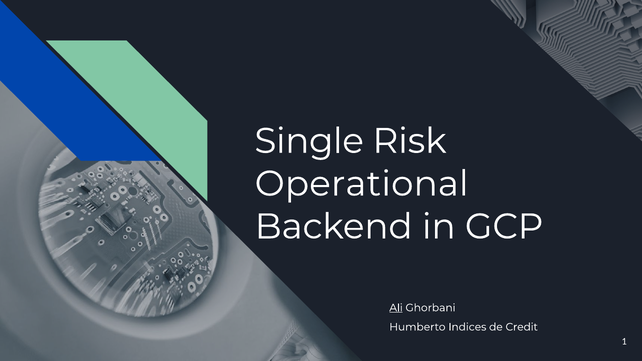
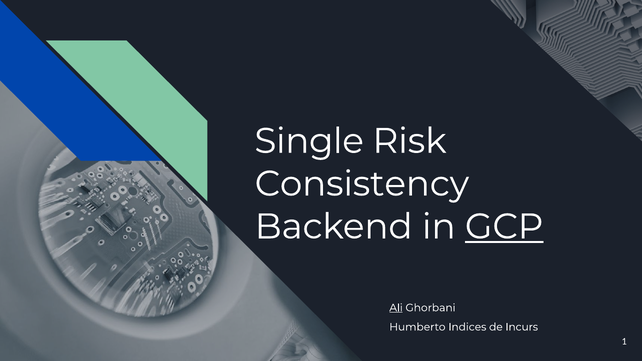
Operational: Operational -> Consistency
GCP underline: none -> present
Credit: Credit -> Incurs
